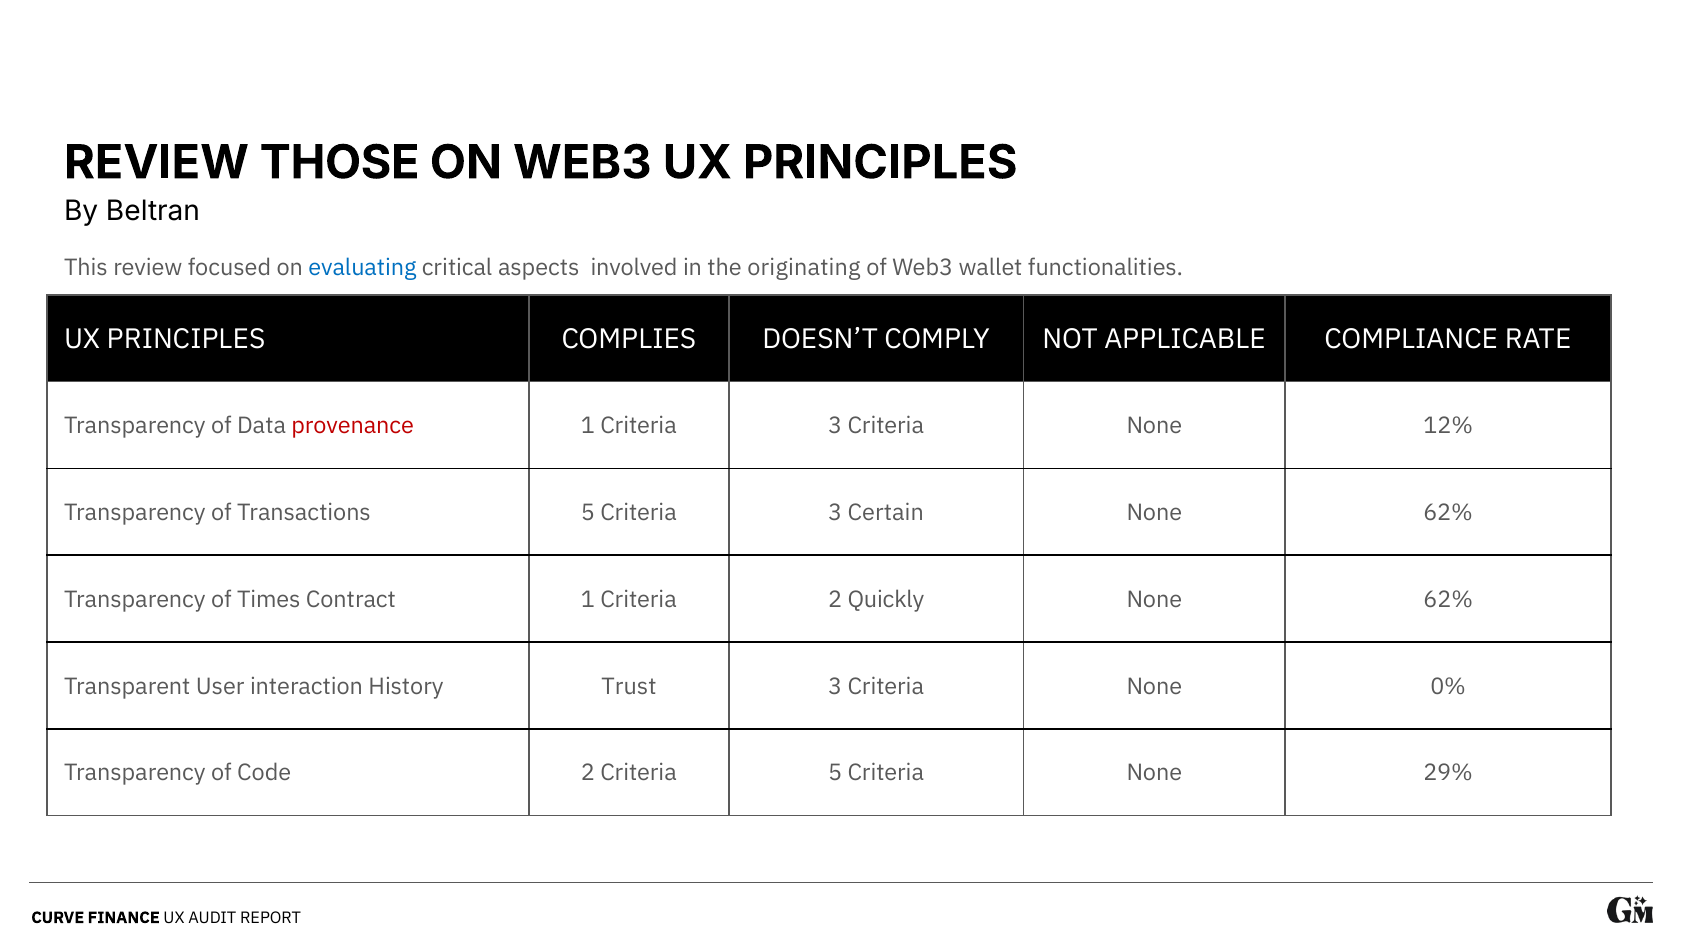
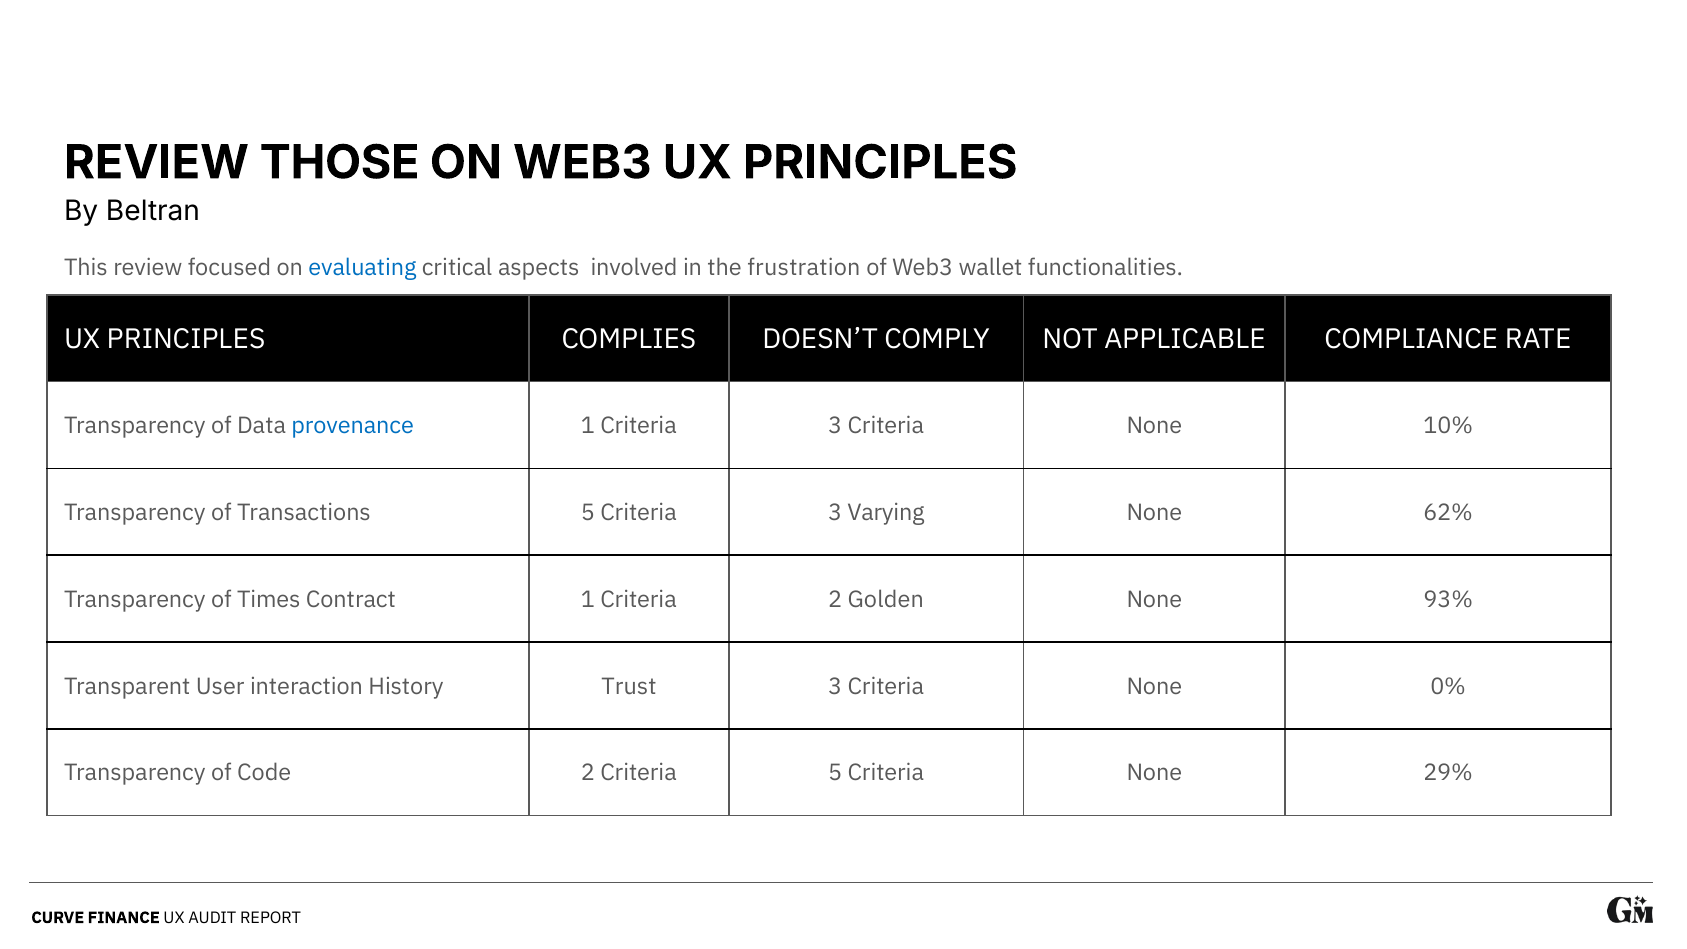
originating: originating -> frustration
provenance colour: red -> blue
12%: 12% -> 10%
Certain: Certain -> Varying
Quickly: Quickly -> Golden
62% at (1448, 600): 62% -> 93%
